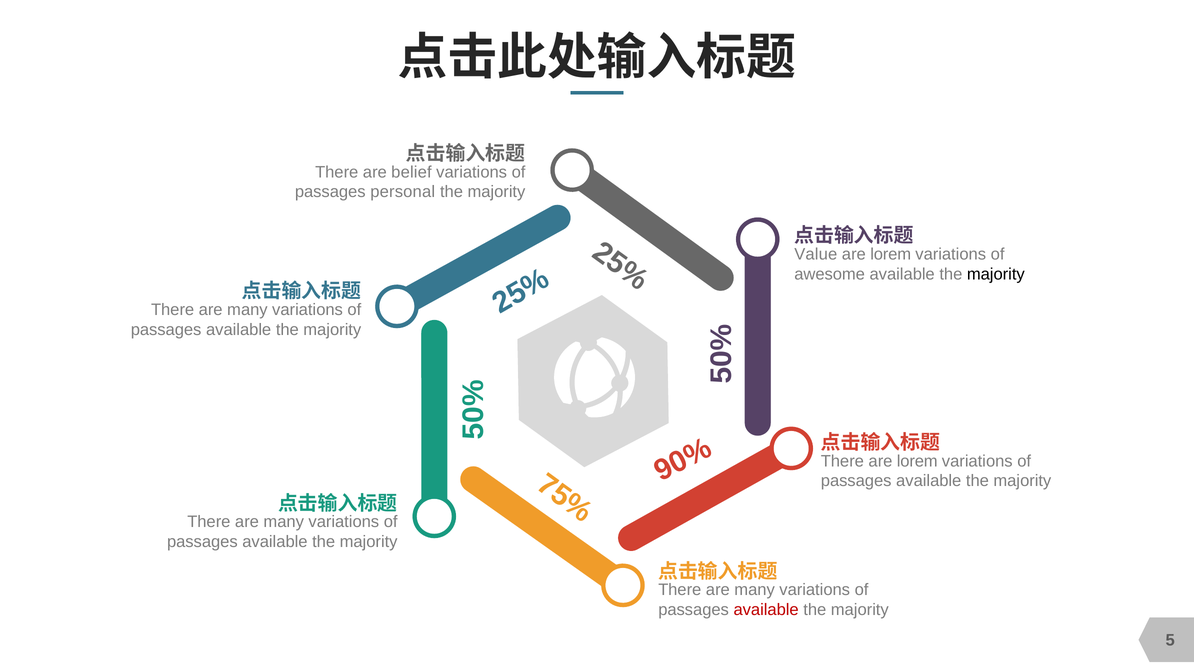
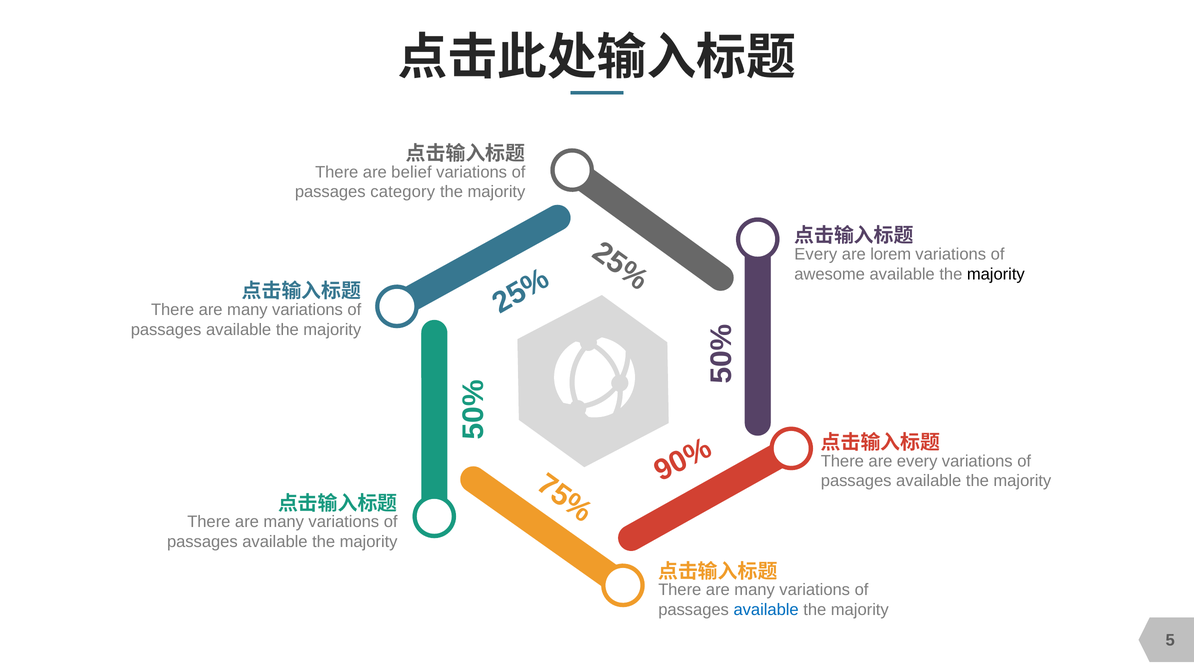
personal: personal -> category
Value at (816, 254): Value -> Every
There are lorem: lorem -> every
available at (766, 610) colour: red -> blue
